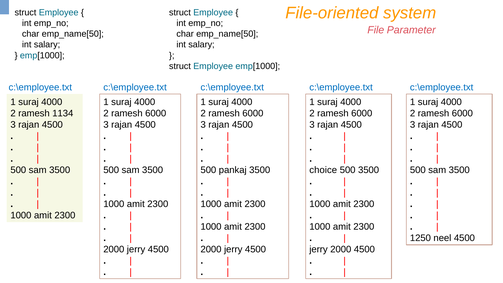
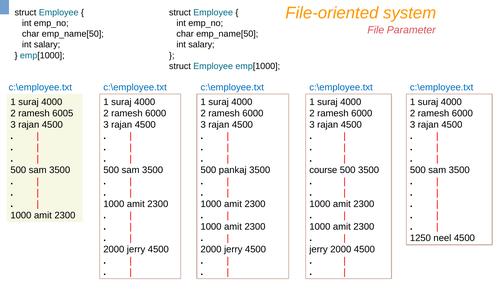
1134: 1134 -> 6005
choice: choice -> course
